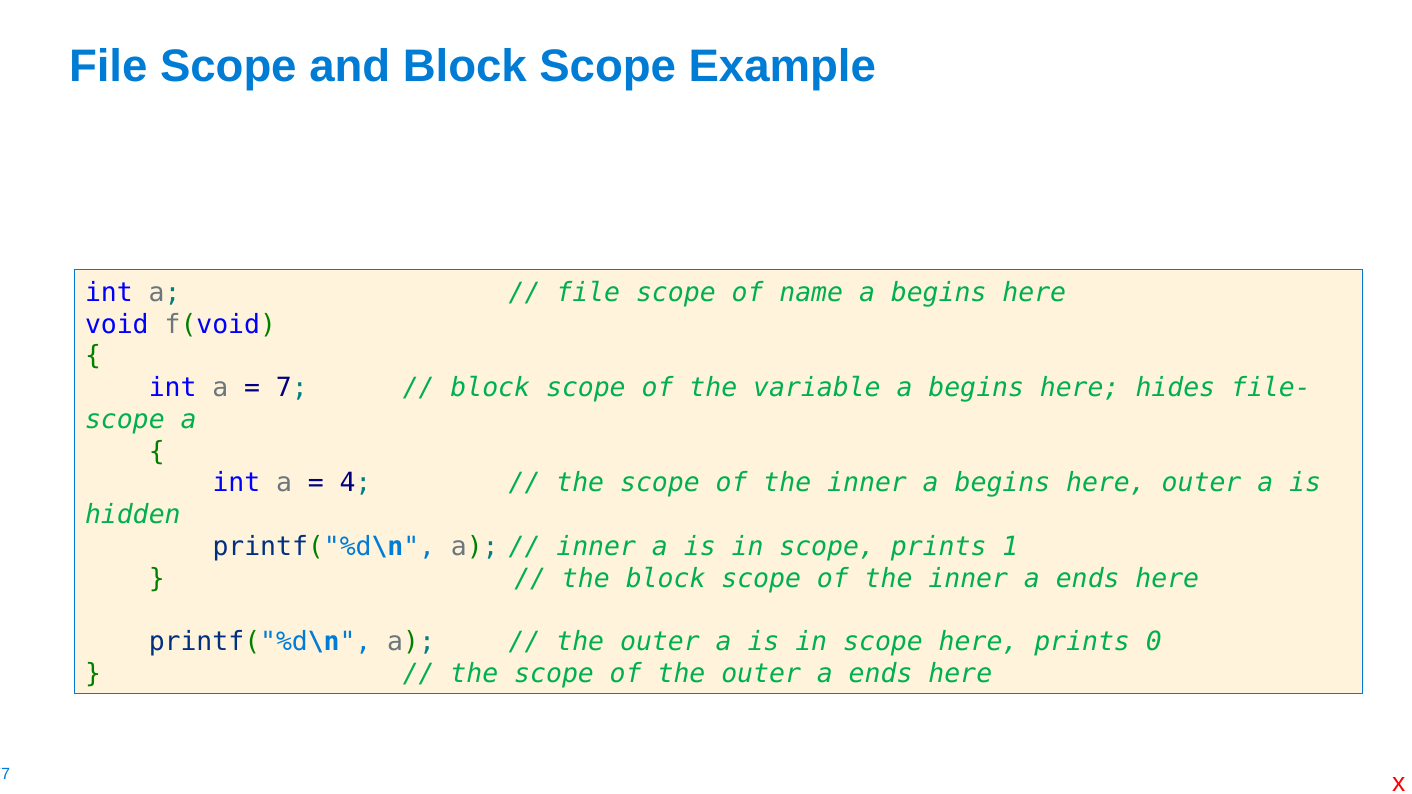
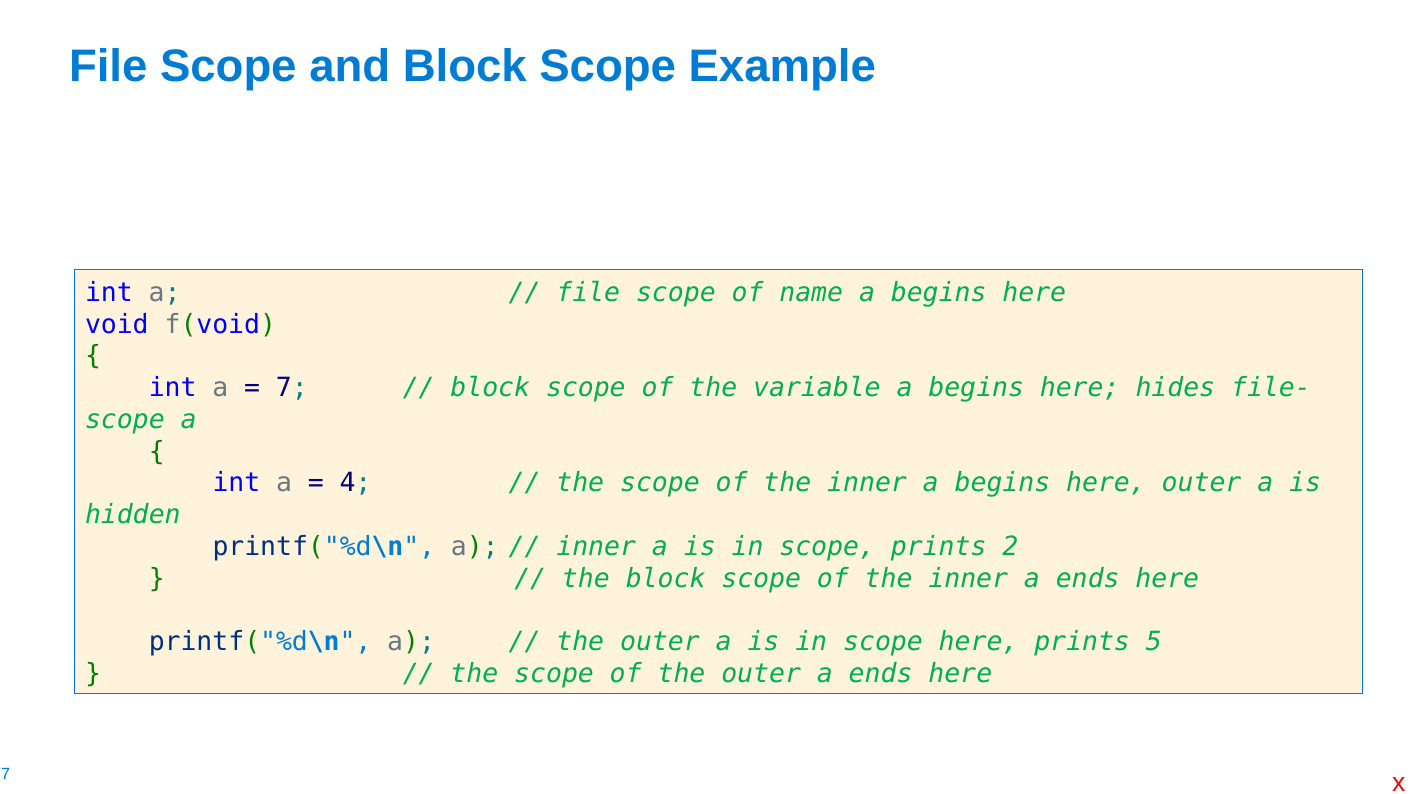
1: 1 -> 2
0: 0 -> 5
